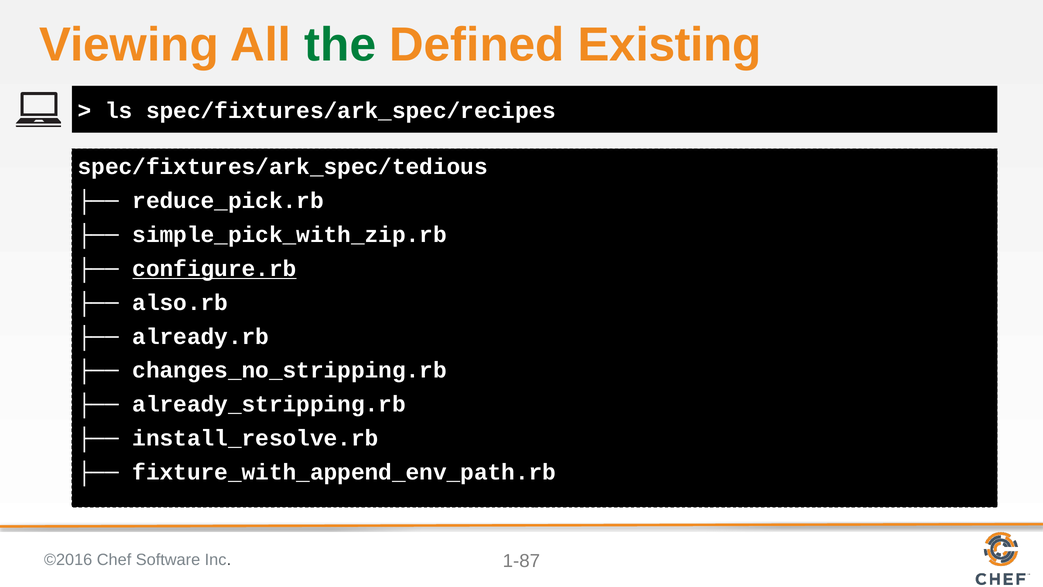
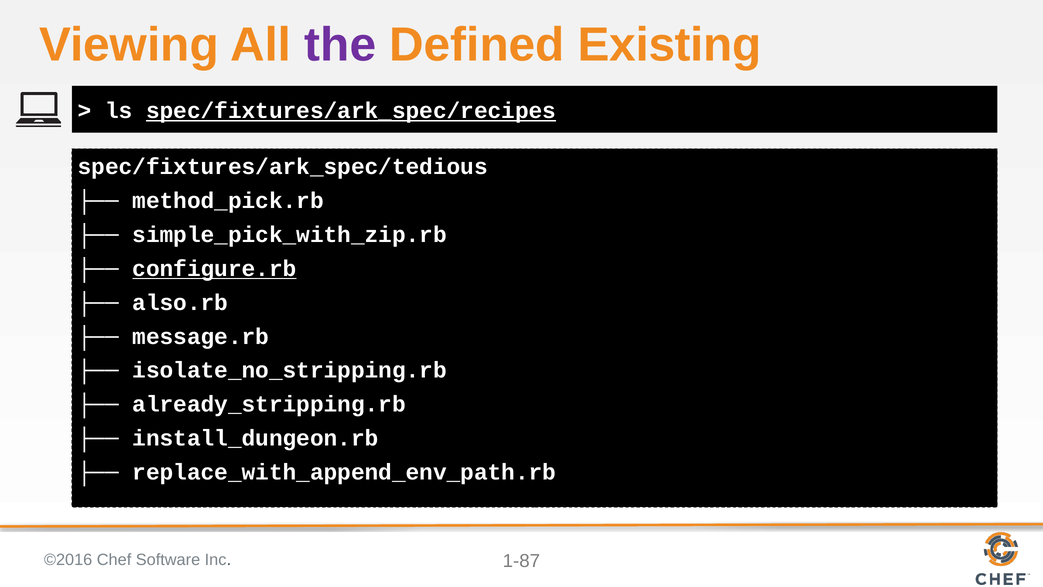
the colour: green -> purple
spec/fixtures/ark_spec/recipes underline: none -> present
reduce_pick.rb: reduce_pick.rb -> method_pick.rb
already.rb: already.rb -> message.rb
changes_no_stripping.rb: changes_no_stripping.rb -> isolate_no_stripping.rb
install_resolve.rb: install_resolve.rb -> install_dungeon.rb
fixture_with_append_env_path.rb: fixture_with_append_env_path.rb -> replace_with_append_env_path.rb
